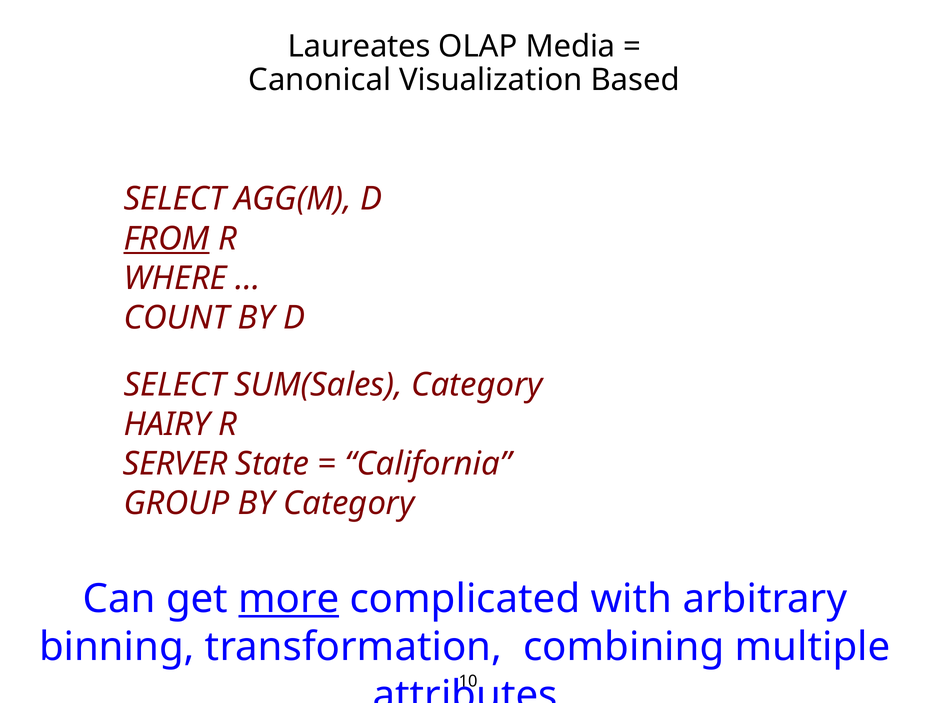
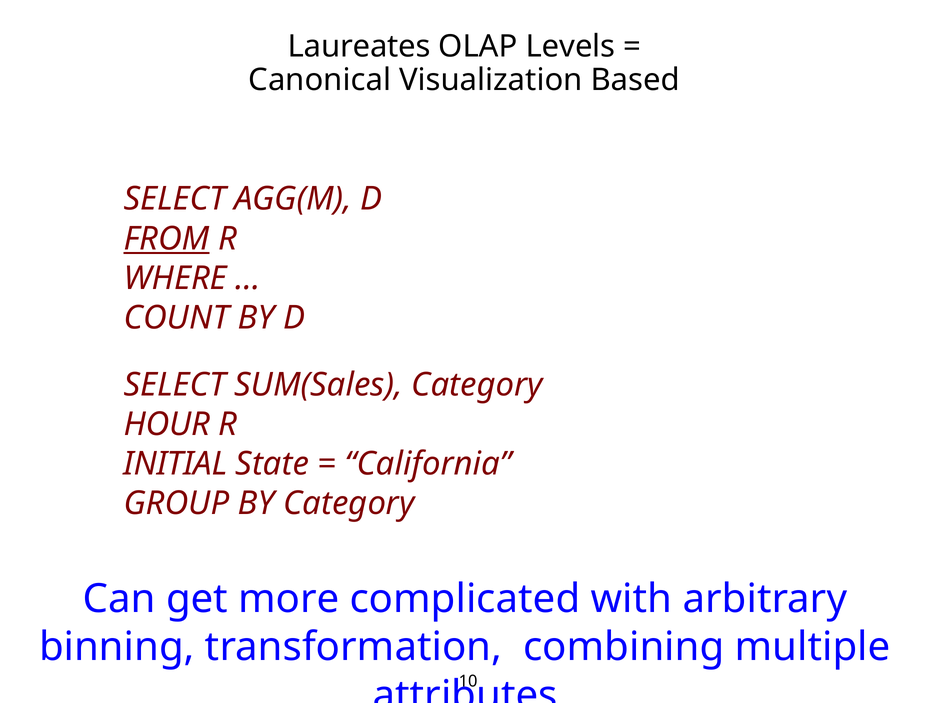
Media: Media -> Levels
HAIRY: HAIRY -> HOUR
SERVER: SERVER -> INITIAL
more underline: present -> none
